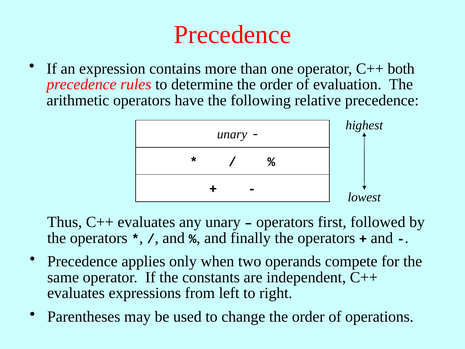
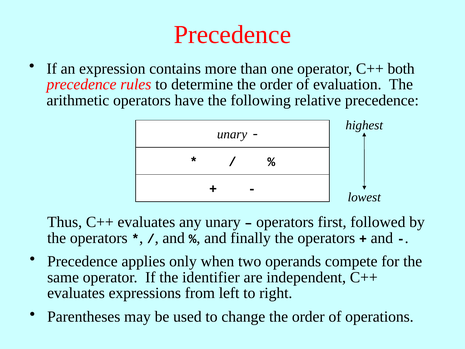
constants: constants -> identifier
